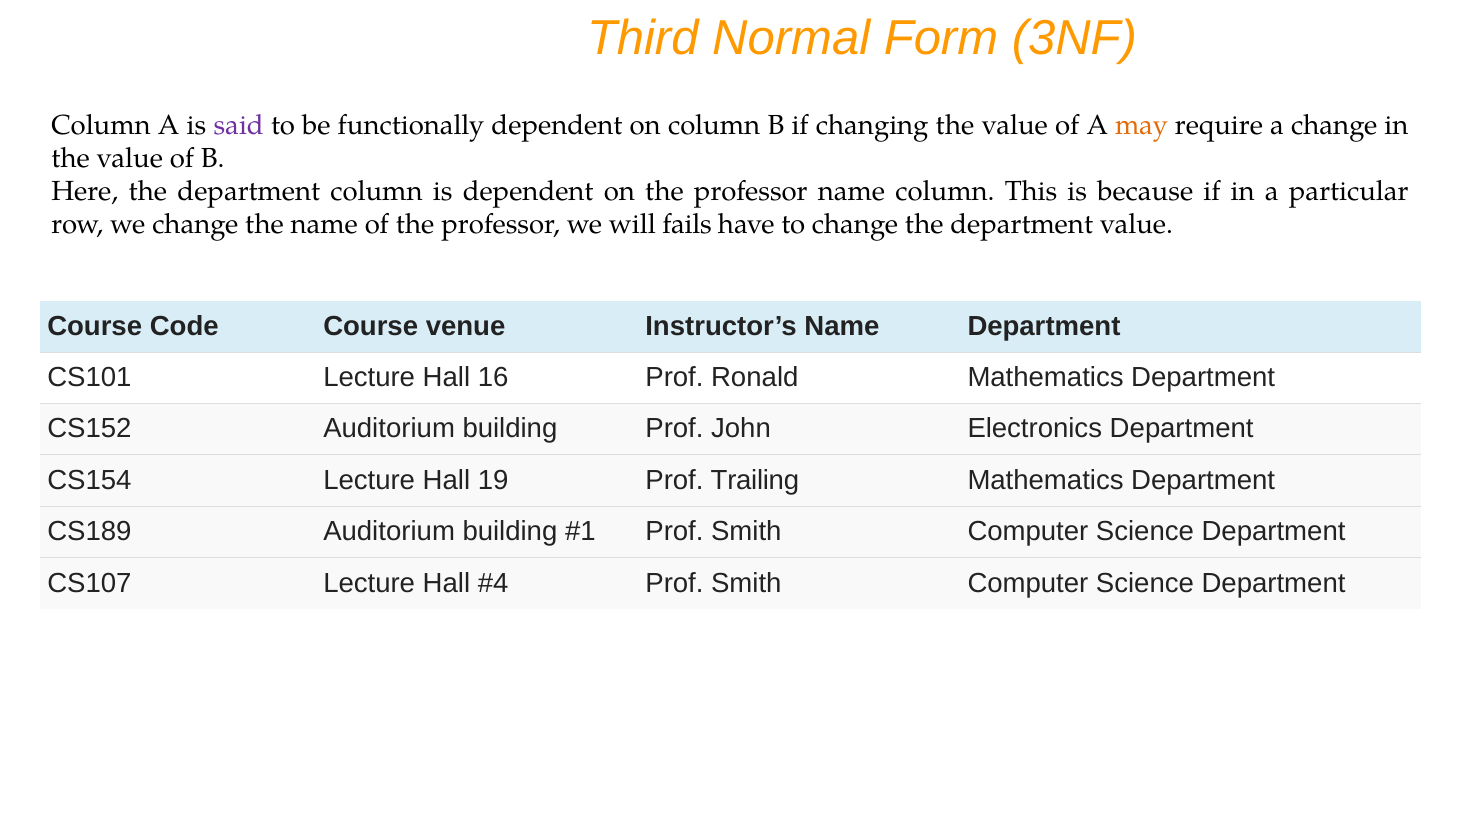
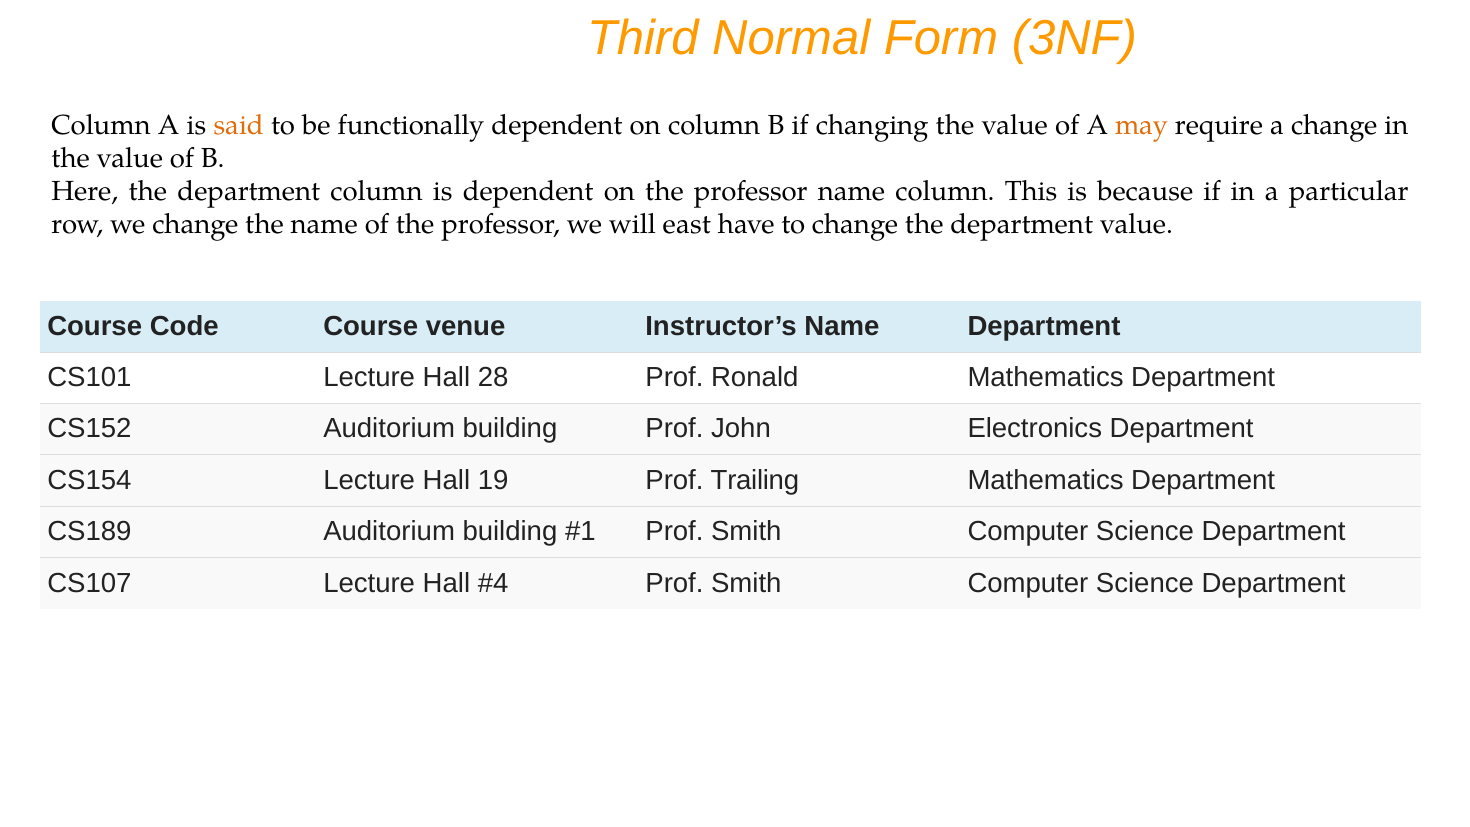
said colour: purple -> orange
fails: fails -> east
16: 16 -> 28
